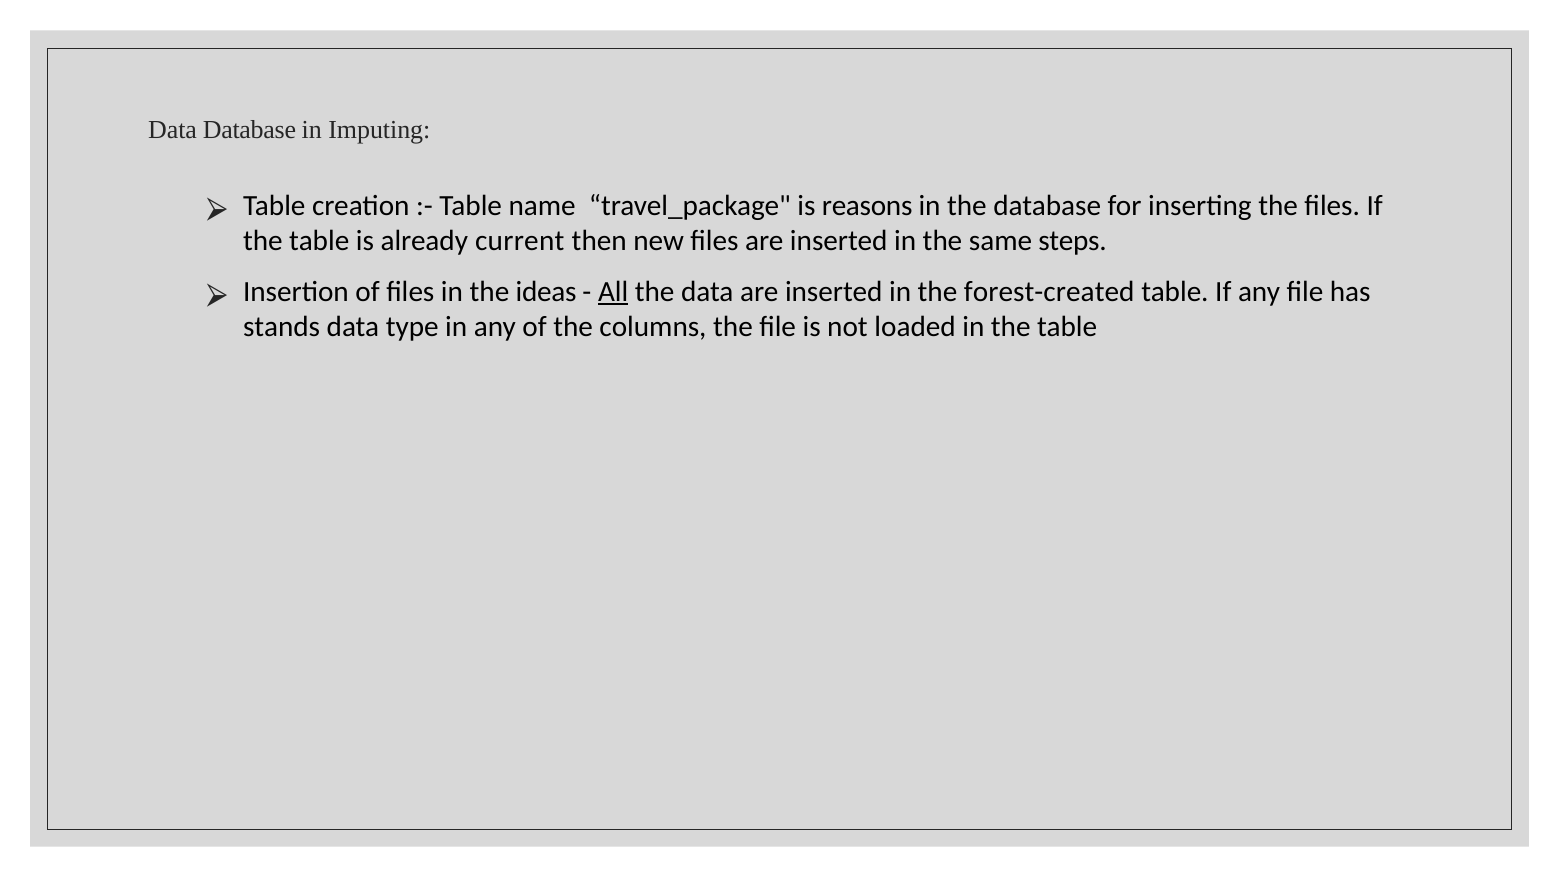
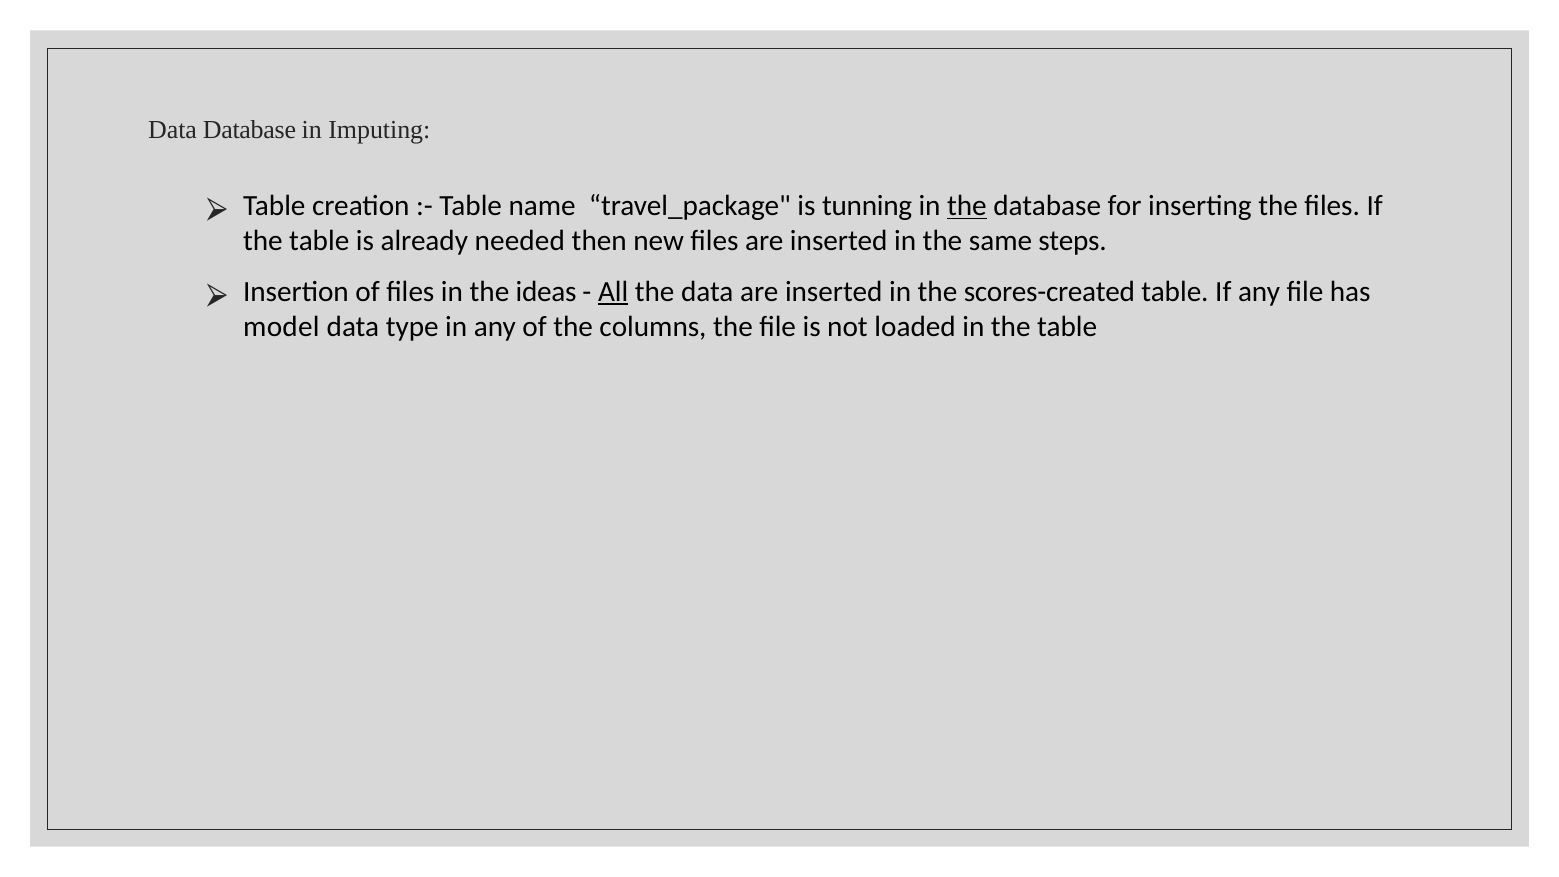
reasons: reasons -> tunning
the at (967, 206) underline: none -> present
current: current -> needed
forest-created: forest-created -> scores-created
stands: stands -> model
